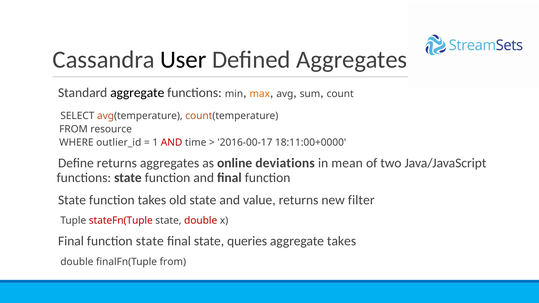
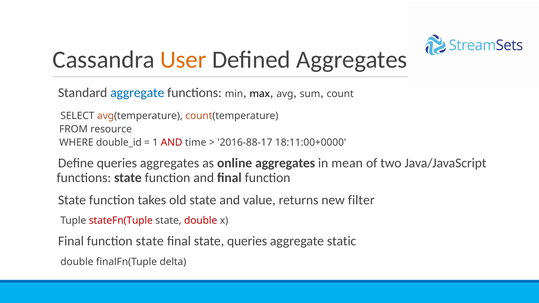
User colour: black -> orange
aggregate at (137, 93) colour: black -> blue
max colour: orange -> black
outlier_id: outlier_id -> double_id
2016-00-17: 2016-00-17 -> 2016-88-17
Define returns: returns -> queries
online deviations: deviations -> aggregates
aggregate takes: takes -> static
finalFn(Tuple from: from -> delta
